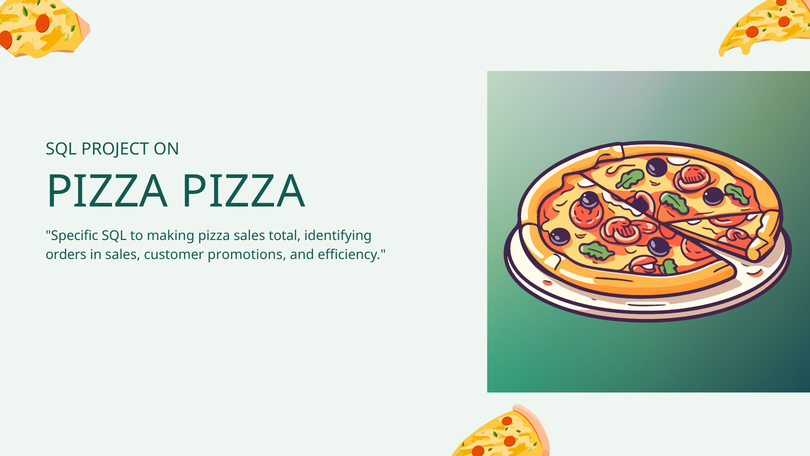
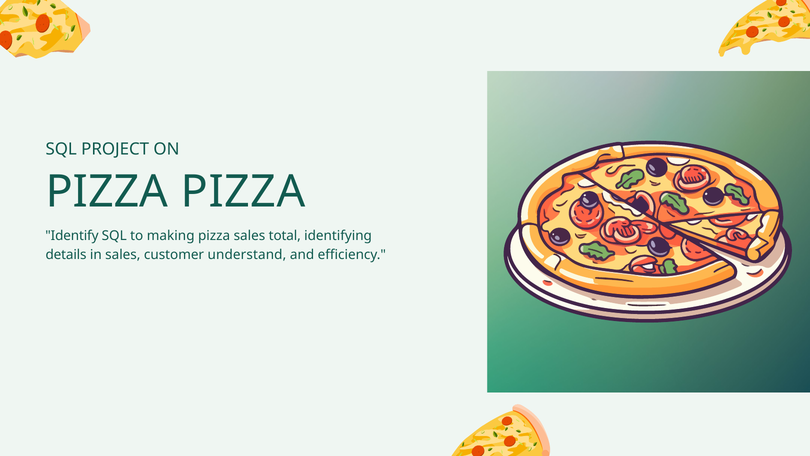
Specific: Specific -> Identify
orders: orders -> details
promotions: promotions -> understand
